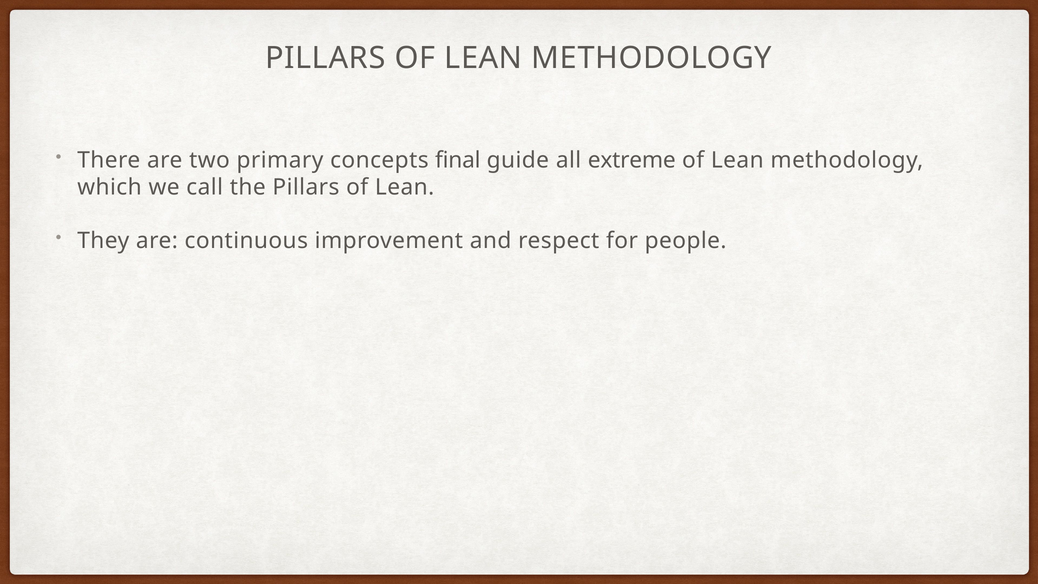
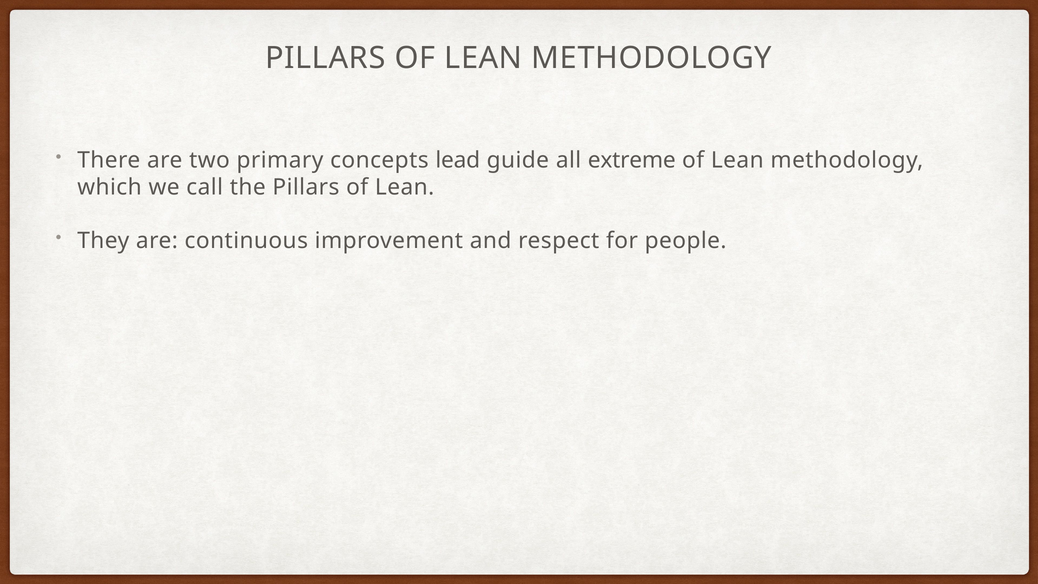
final: final -> lead
